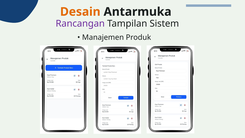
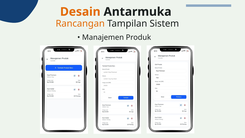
Rancangan colour: purple -> orange
